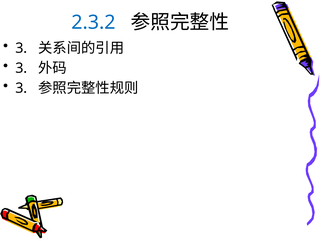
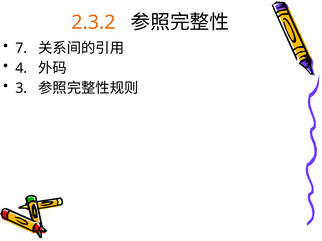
2.3.2 colour: blue -> orange
3 at (21, 48): 3 -> 7
3 at (21, 68): 3 -> 4
